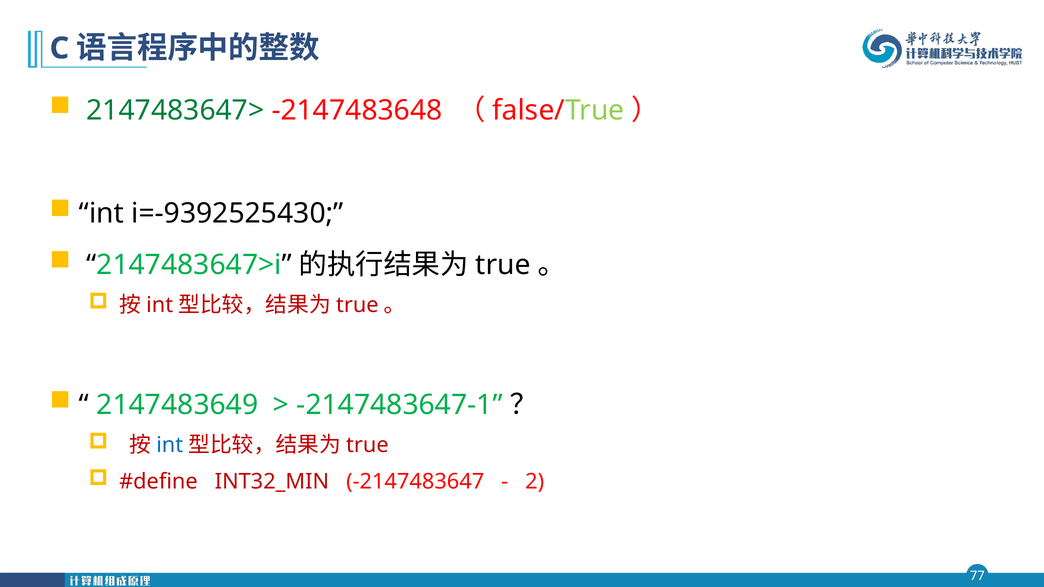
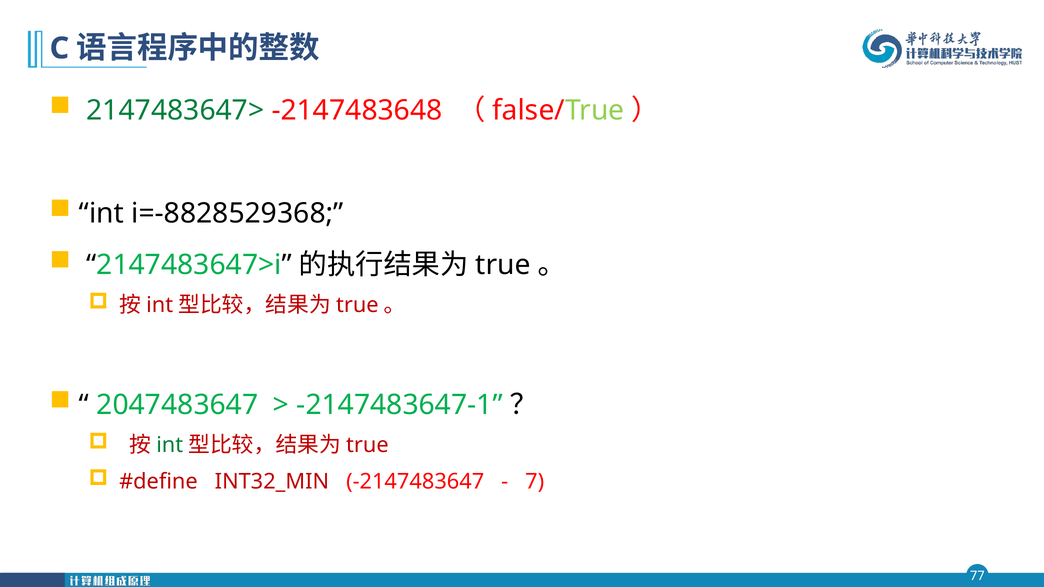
i=-9392525430: i=-9392525430 -> i=-8828529368
2147483649: 2147483649 -> 2047483647
int at (170, 445) colour: blue -> green
2: 2 -> 7
